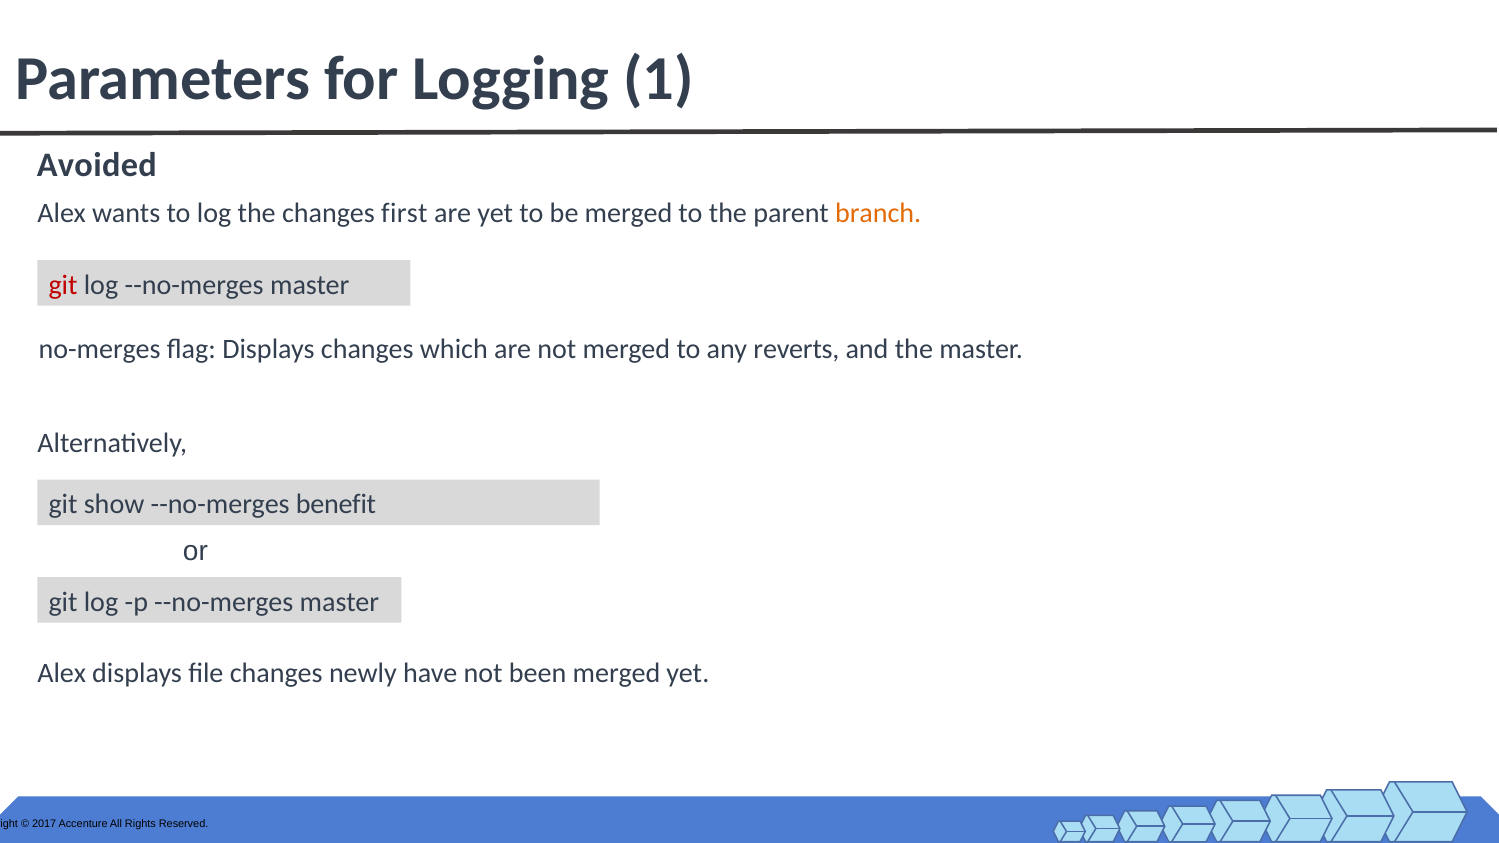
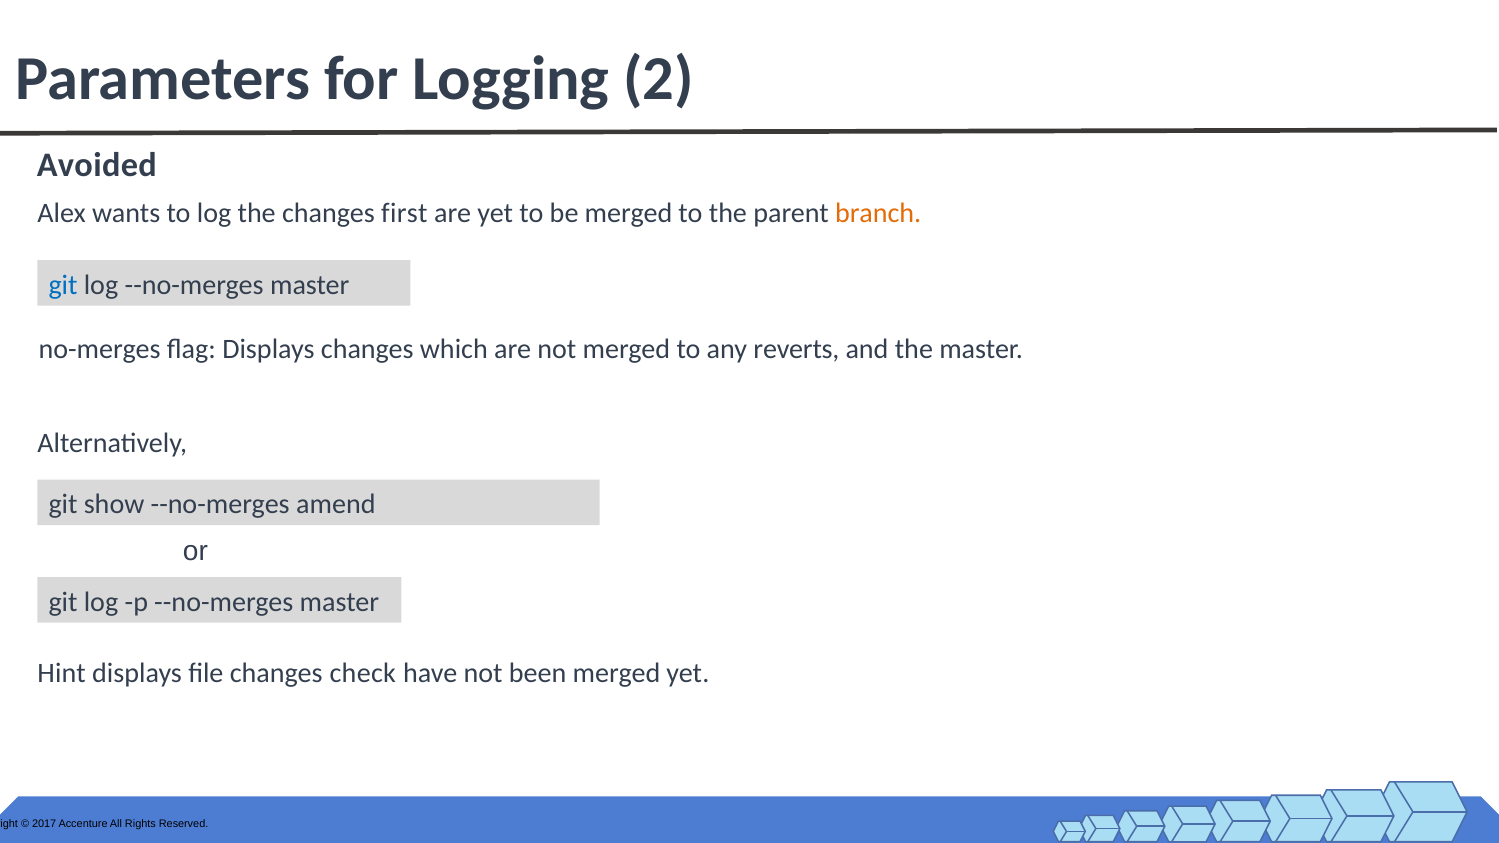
1: 1 -> 2
git at (63, 285) colour: red -> blue
benefit: benefit -> amend
Alex at (62, 673): Alex -> Hint
newly: newly -> check
